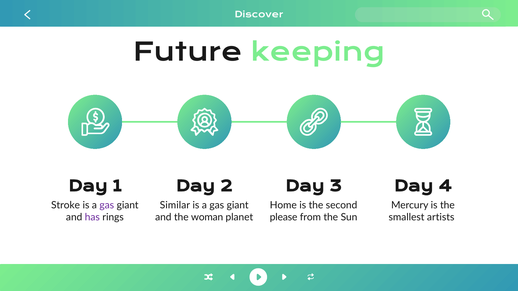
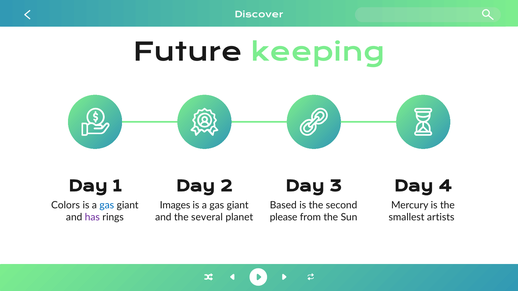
Stroke: Stroke -> Colors
gas at (107, 205) colour: purple -> blue
Similar: Similar -> Images
Home: Home -> Based
woman: woman -> several
